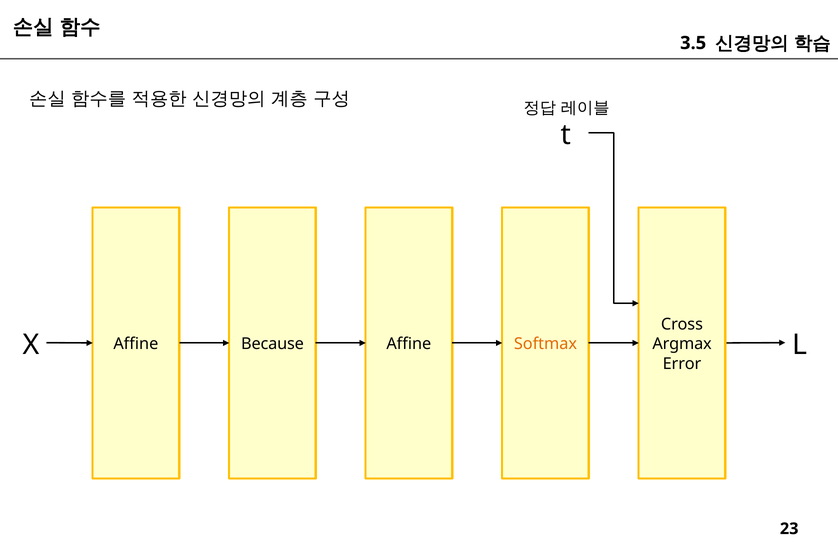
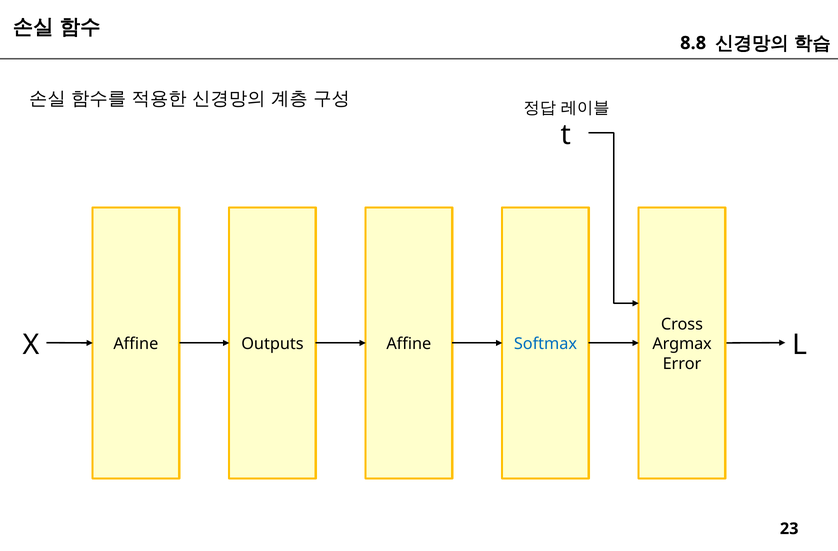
3.5: 3.5 -> 8.8
Because: Because -> Outputs
Softmax colour: orange -> blue
